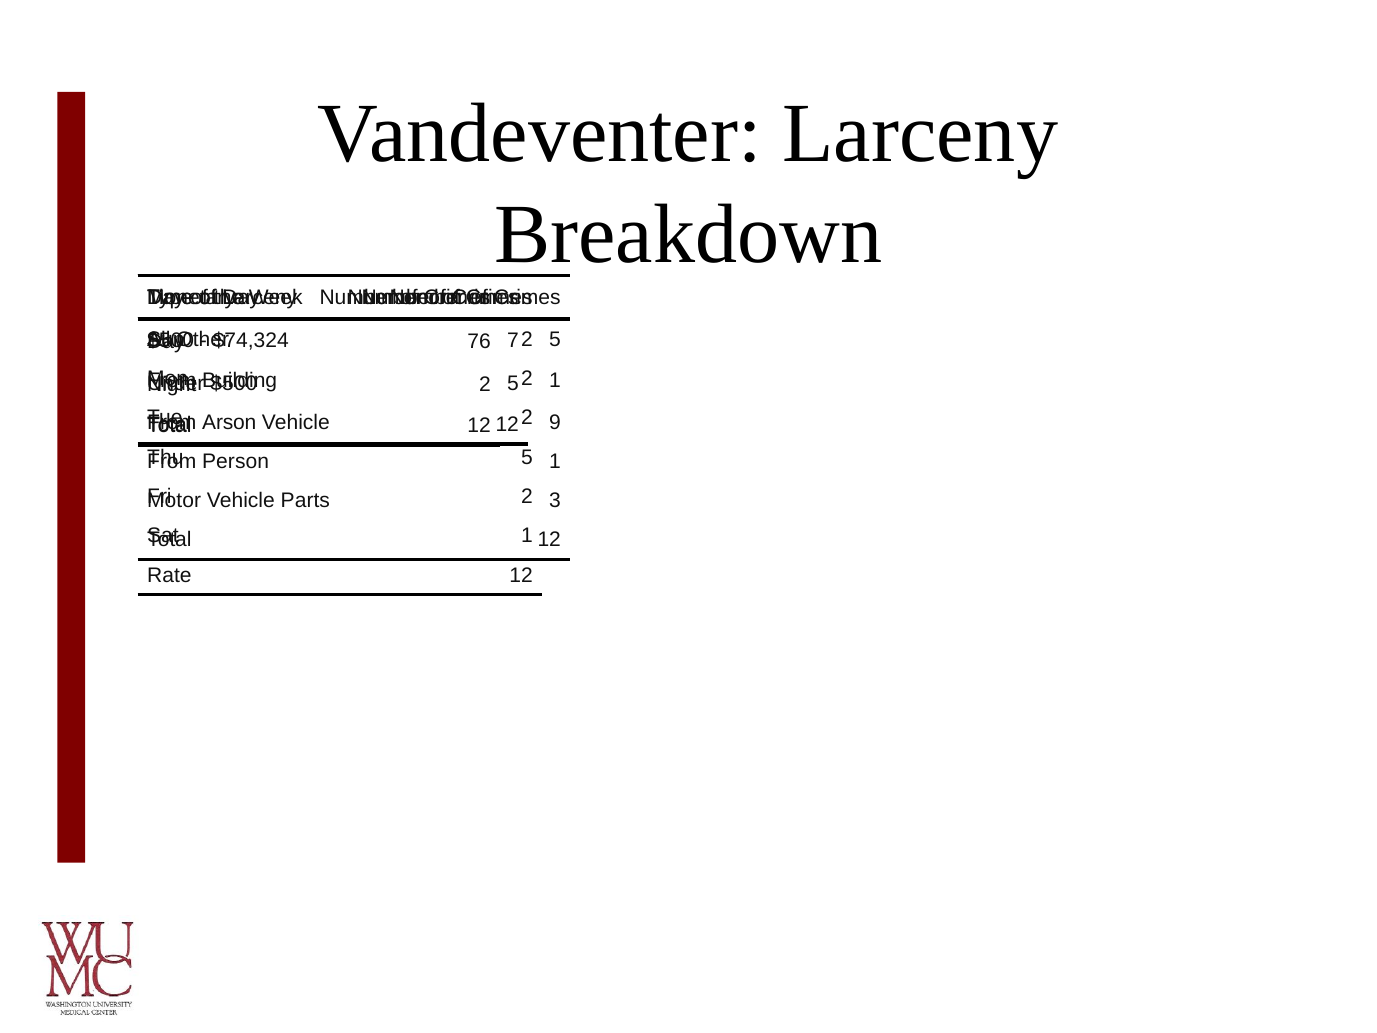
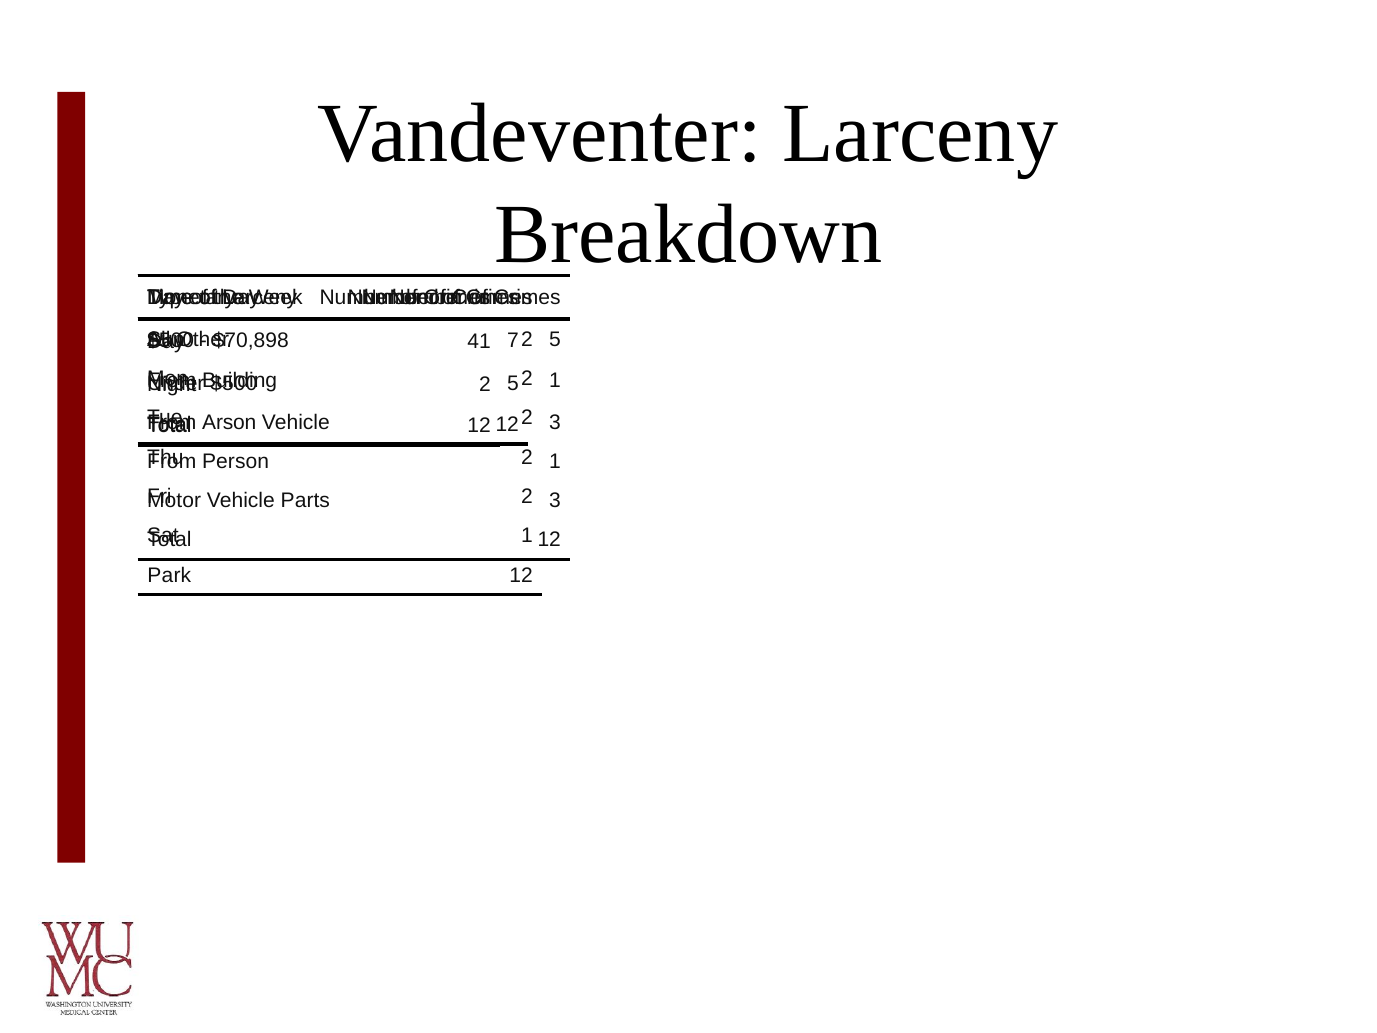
$74,324: $74,324 -> $70,898
76: 76 -> 41
Vehicle 9: 9 -> 3
5 at (527, 457): 5 -> 2
Rate: Rate -> Park
